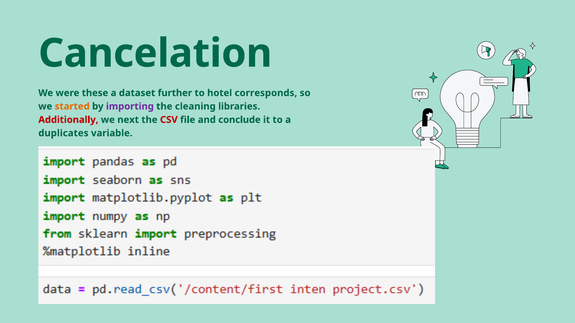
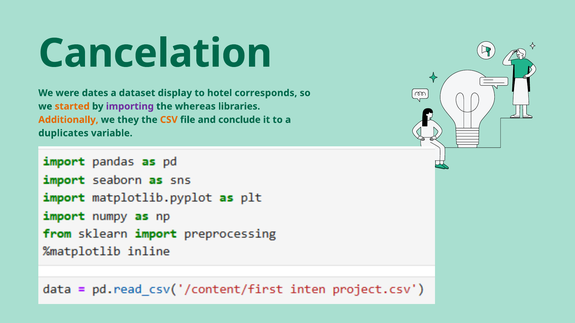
these: these -> dates
further: further -> display
cleaning: cleaning -> whereas
Additionally colour: red -> orange
next: next -> they
CSV colour: red -> orange
